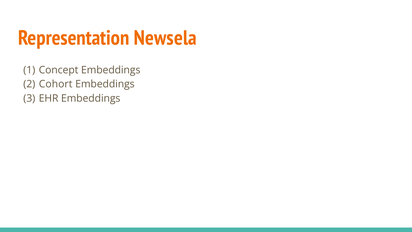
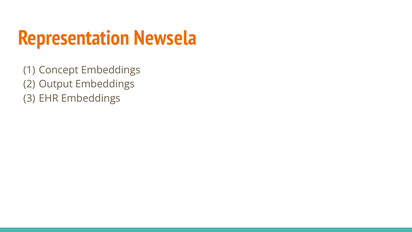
Cohort: Cohort -> Output
